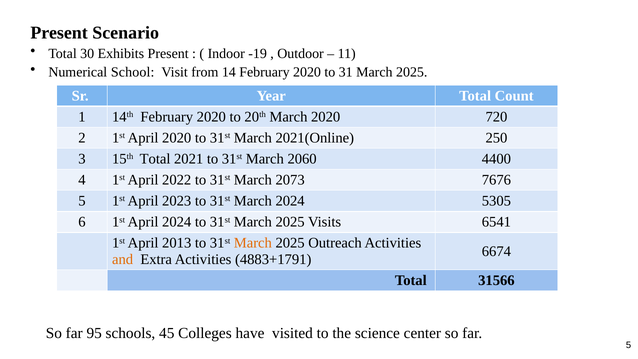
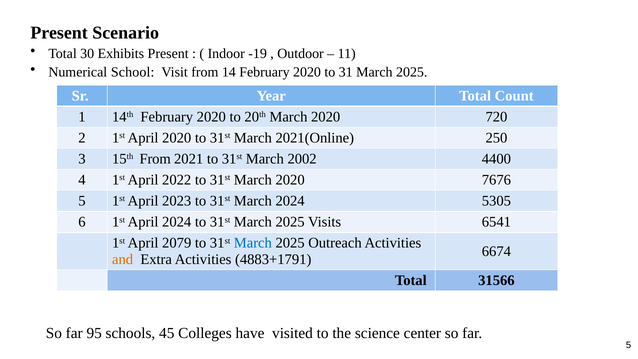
15th Total: Total -> From
2060: 2060 -> 2002
31st March 2073: 2073 -> 2020
2013: 2013 -> 2079
March at (253, 243) colour: orange -> blue
